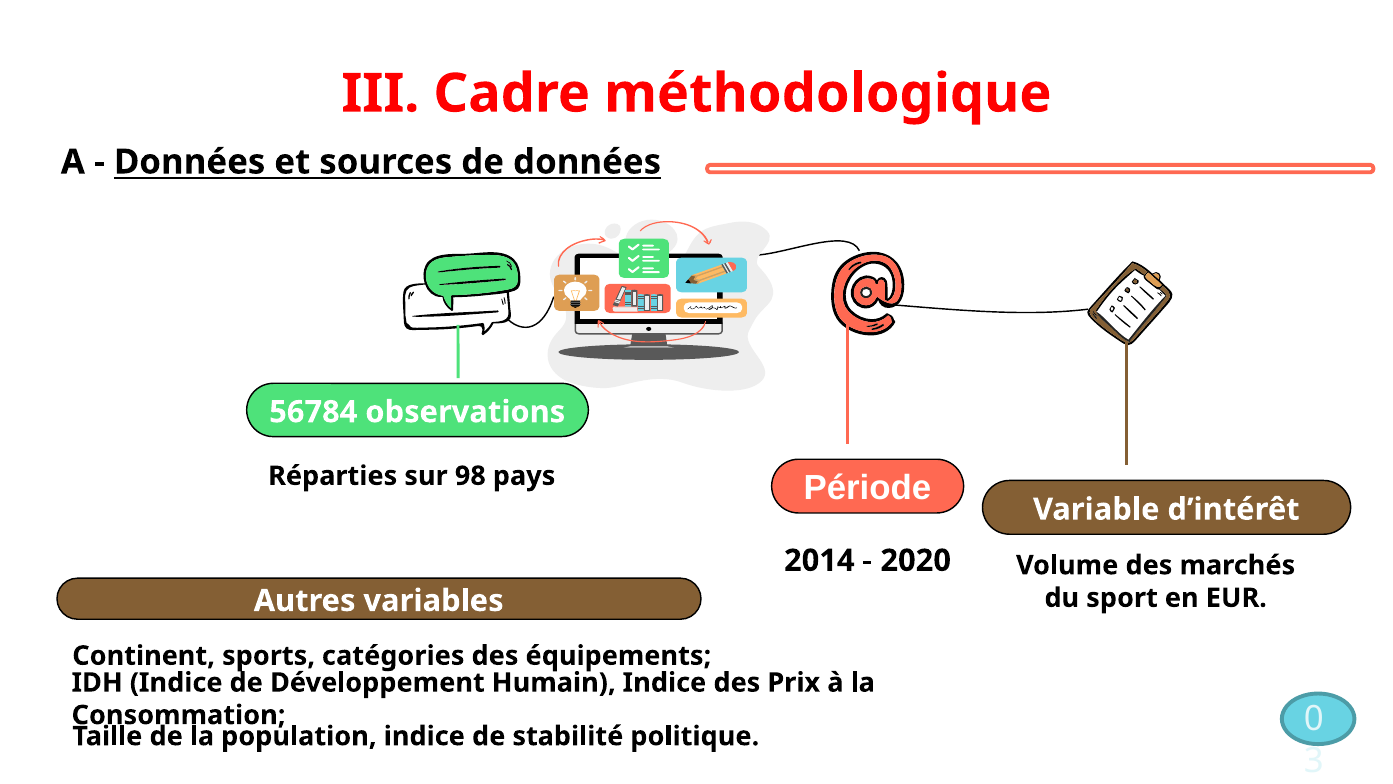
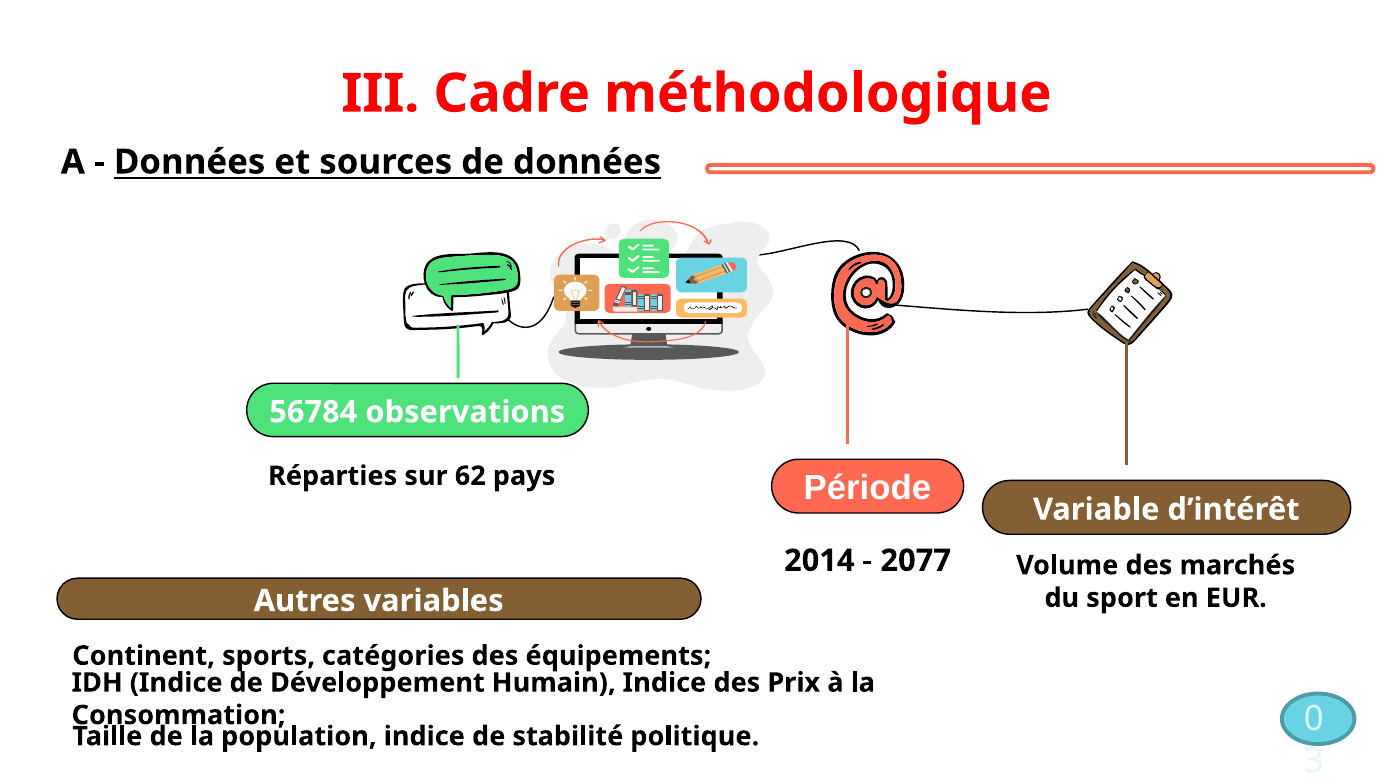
98: 98 -> 62
2020: 2020 -> 2077
